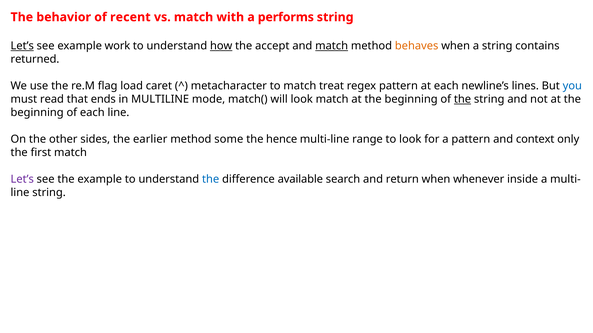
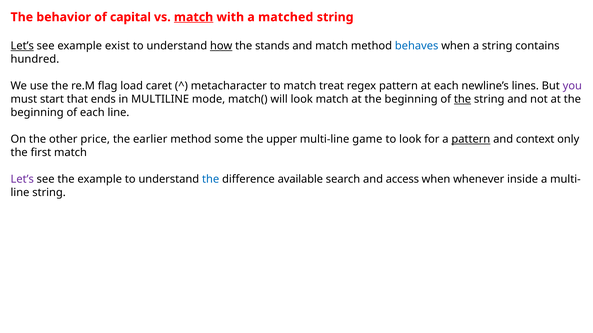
recent: recent -> capital
match at (194, 17) underline: none -> present
performs: performs -> matched
work: work -> exist
accept: accept -> stands
match at (332, 46) underline: present -> none
behaves colour: orange -> blue
returned: returned -> hundred
you colour: blue -> purple
read: read -> start
sides: sides -> price
hence: hence -> upper
range: range -> game
pattern at (471, 139) underline: none -> present
return: return -> access
